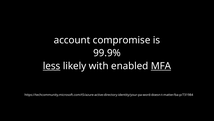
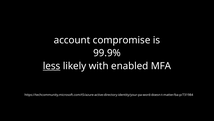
MFA underline: present -> none
